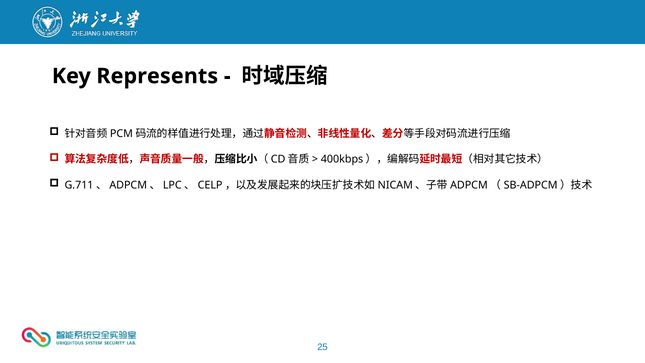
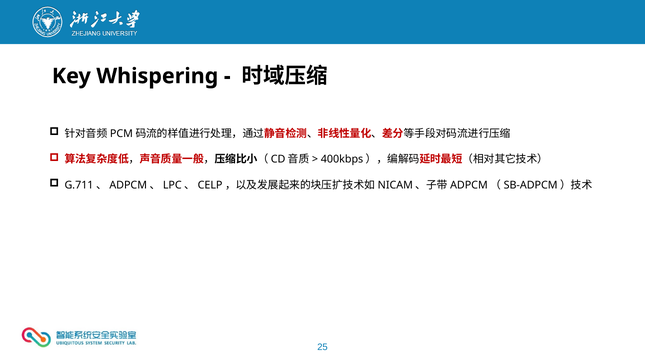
Represents: Represents -> Whispering
